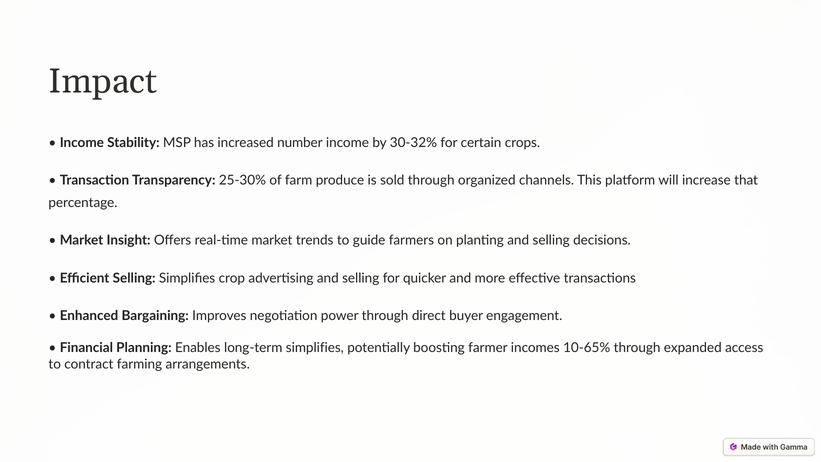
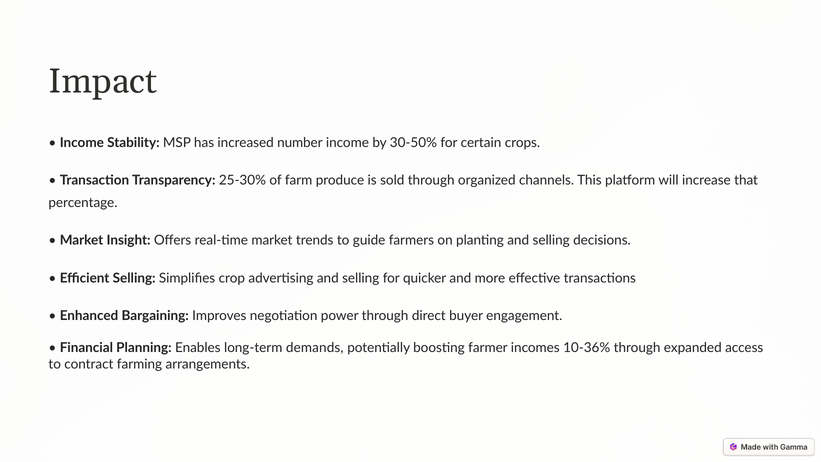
30-32%: 30-32% -> 30-50%
long-term simplifies: simplifies -> demands
10-65%: 10-65% -> 10-36%
